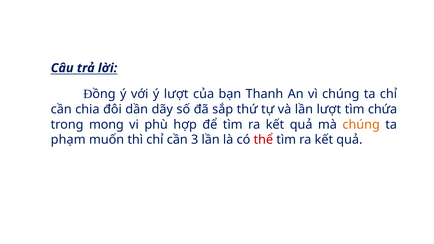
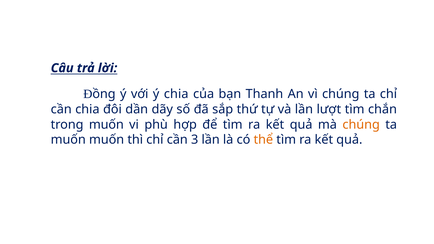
ý lượt: lượt -> chia
chứa: chứa -> chắn
trong mong: mong -> muốn
phạm at (68, 140): phạm -> muốn
thể colour: red -> orange
